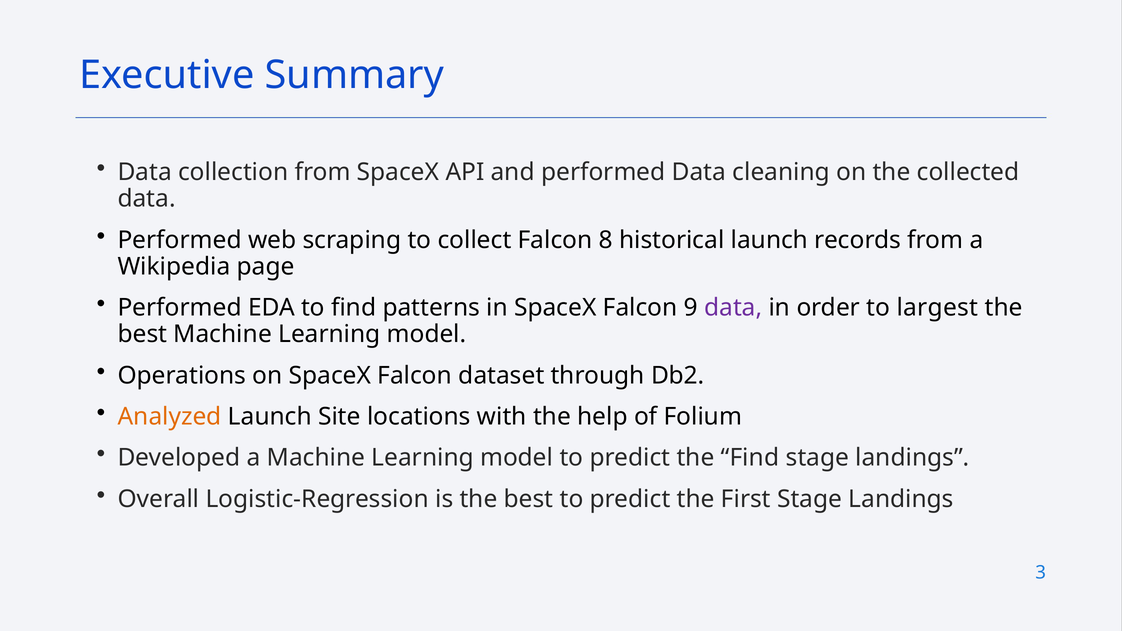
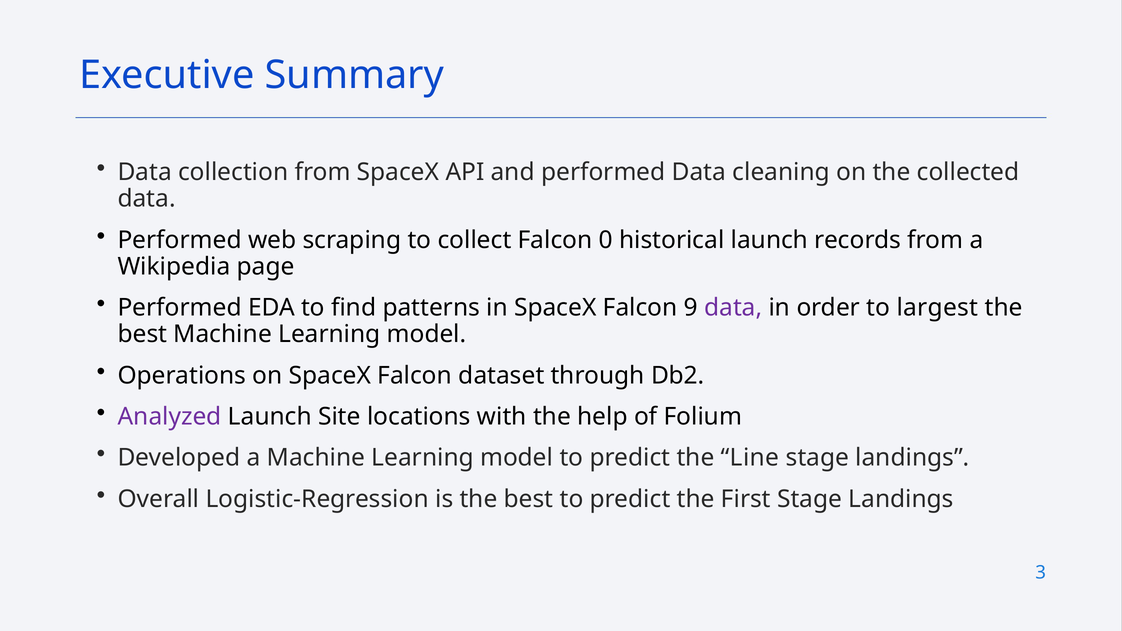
8: 8 -> 0
Analyzed colour: orange -> purple
the Find: Find -> Line
